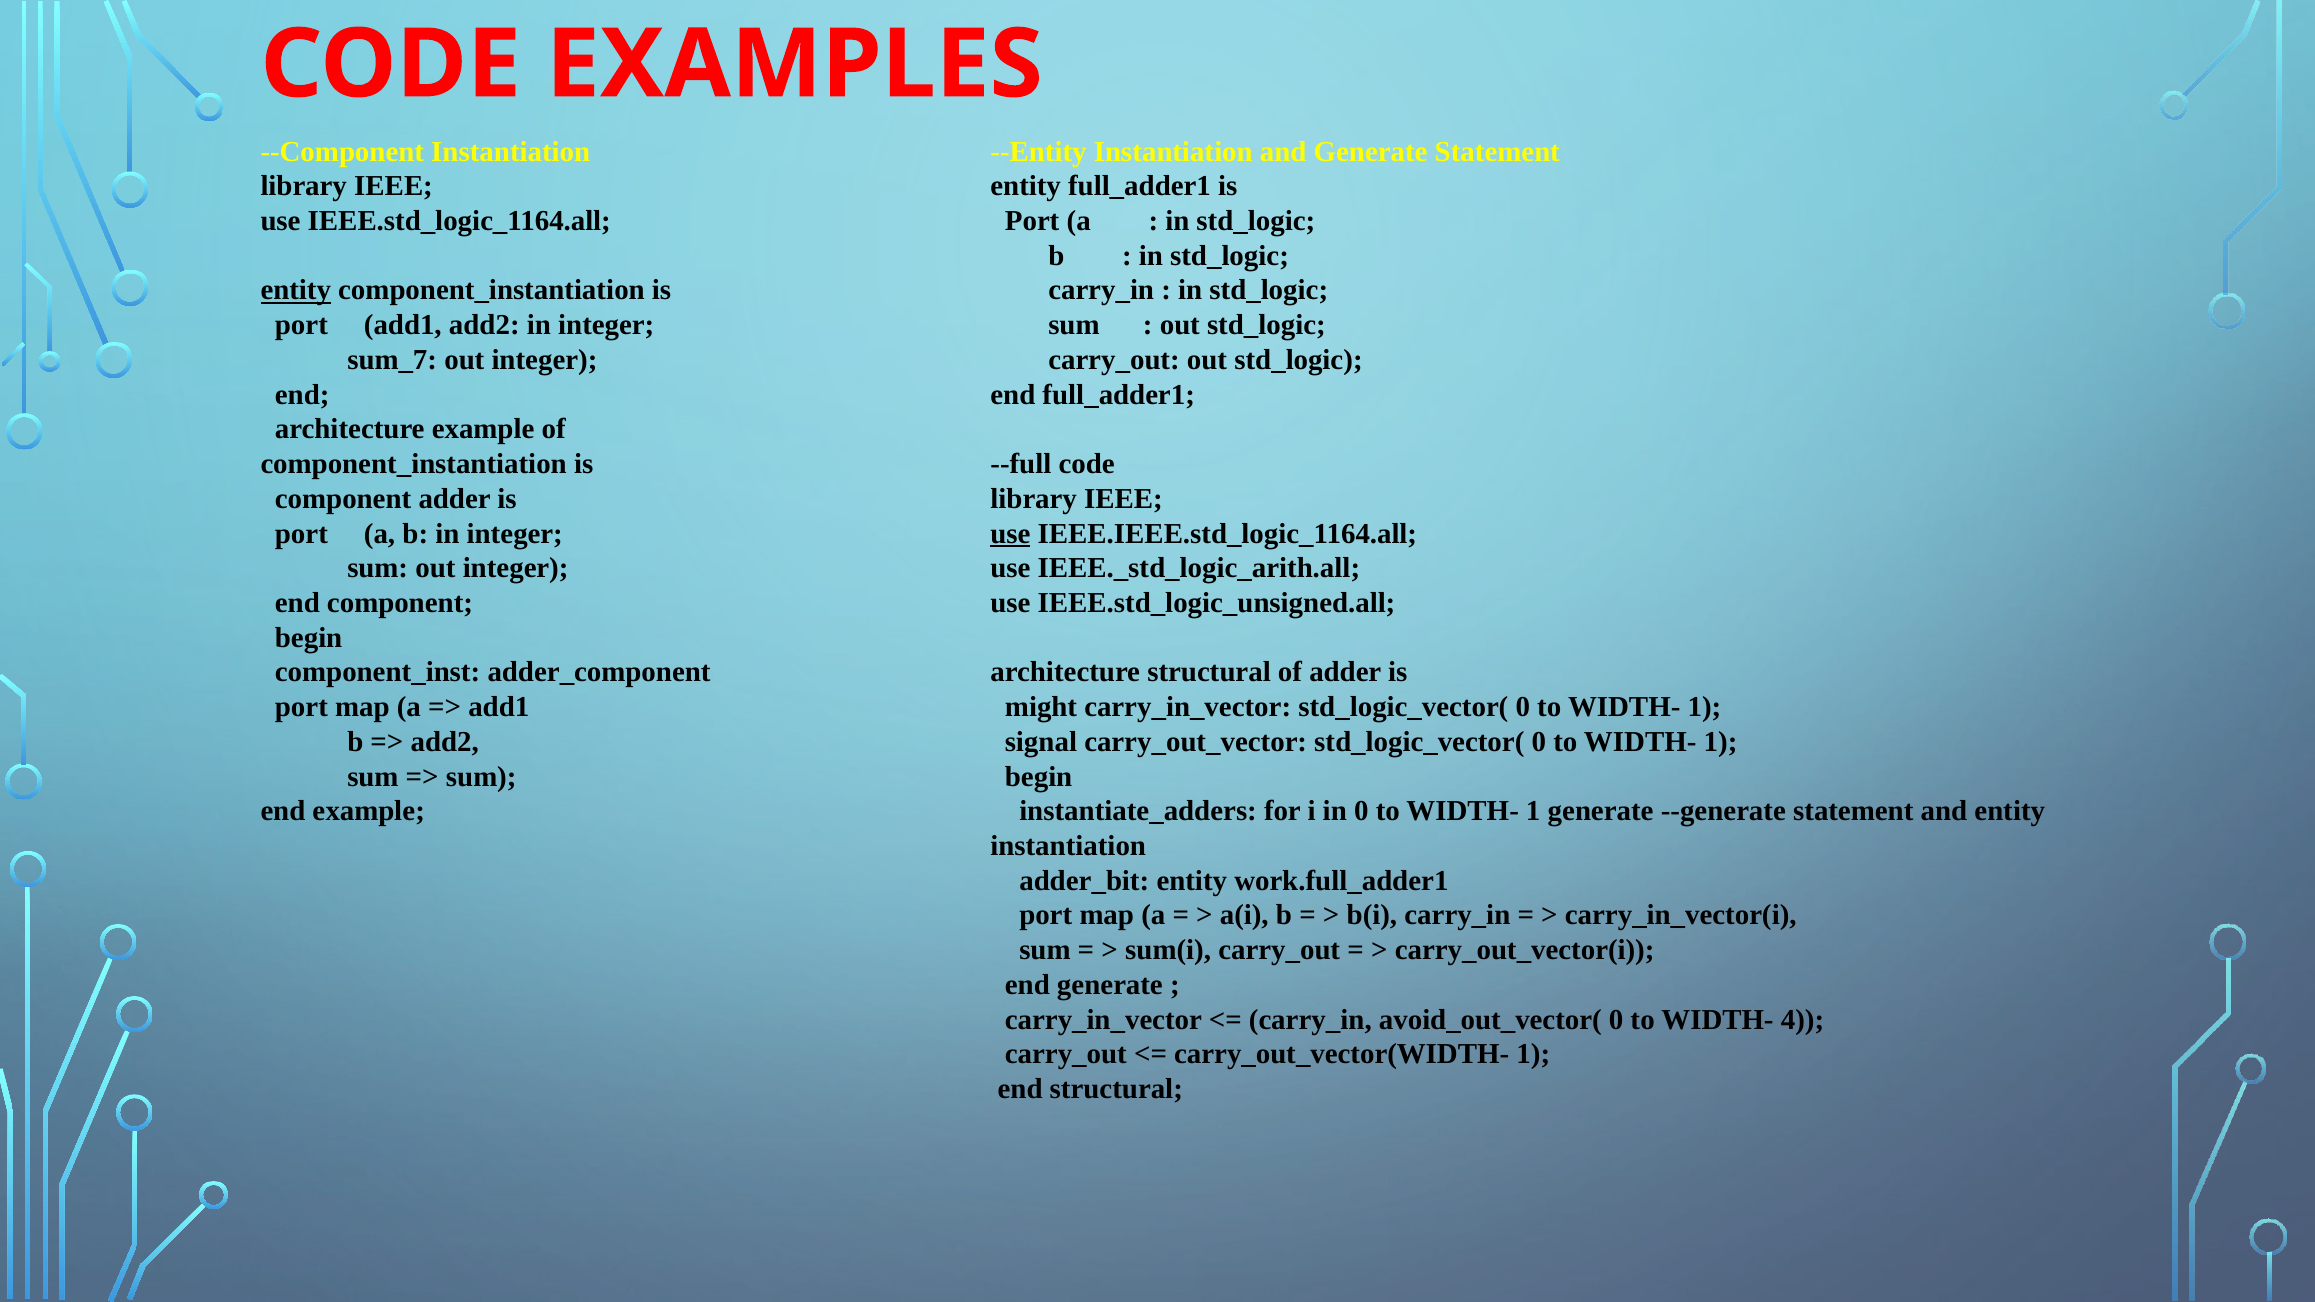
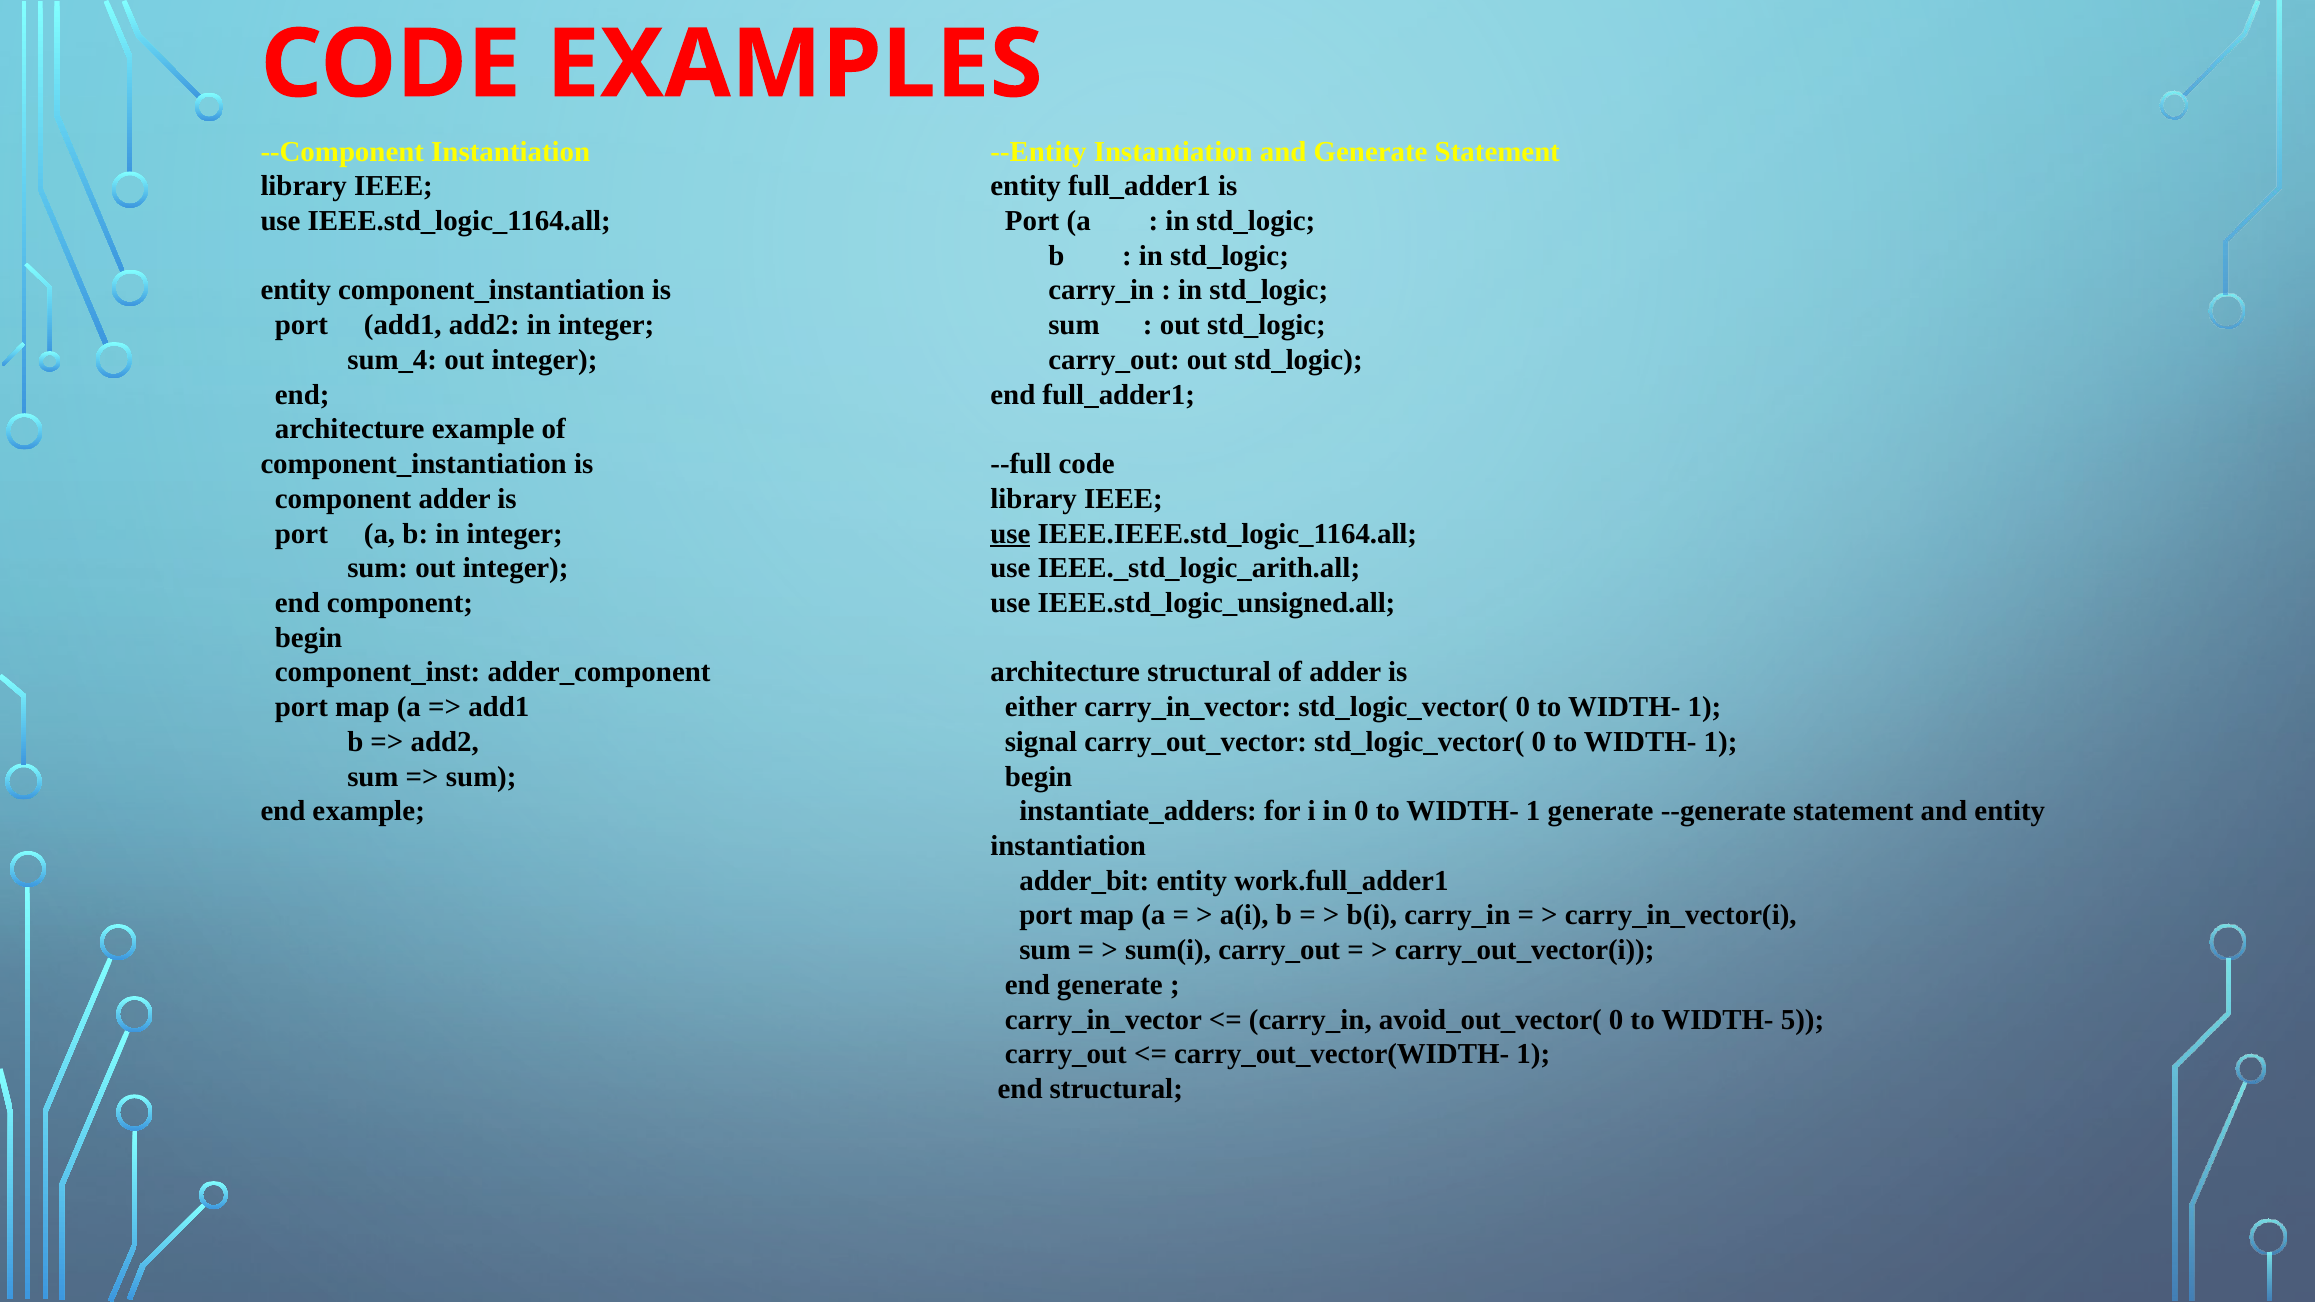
entity at (296, 290) underline: present -> none
sum_7: sum_7 -> sum_4
might: might -> either
4: 4 -> 5
